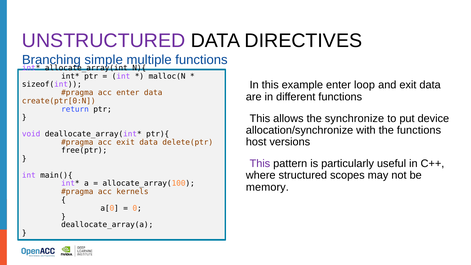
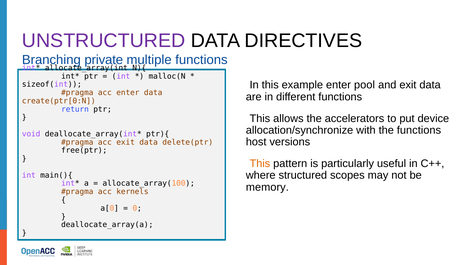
simple: simple -> private
loop: loop -> pool
synchronize: synchronize -> accelerators
This at (260, 164) colour: purple -> orange
